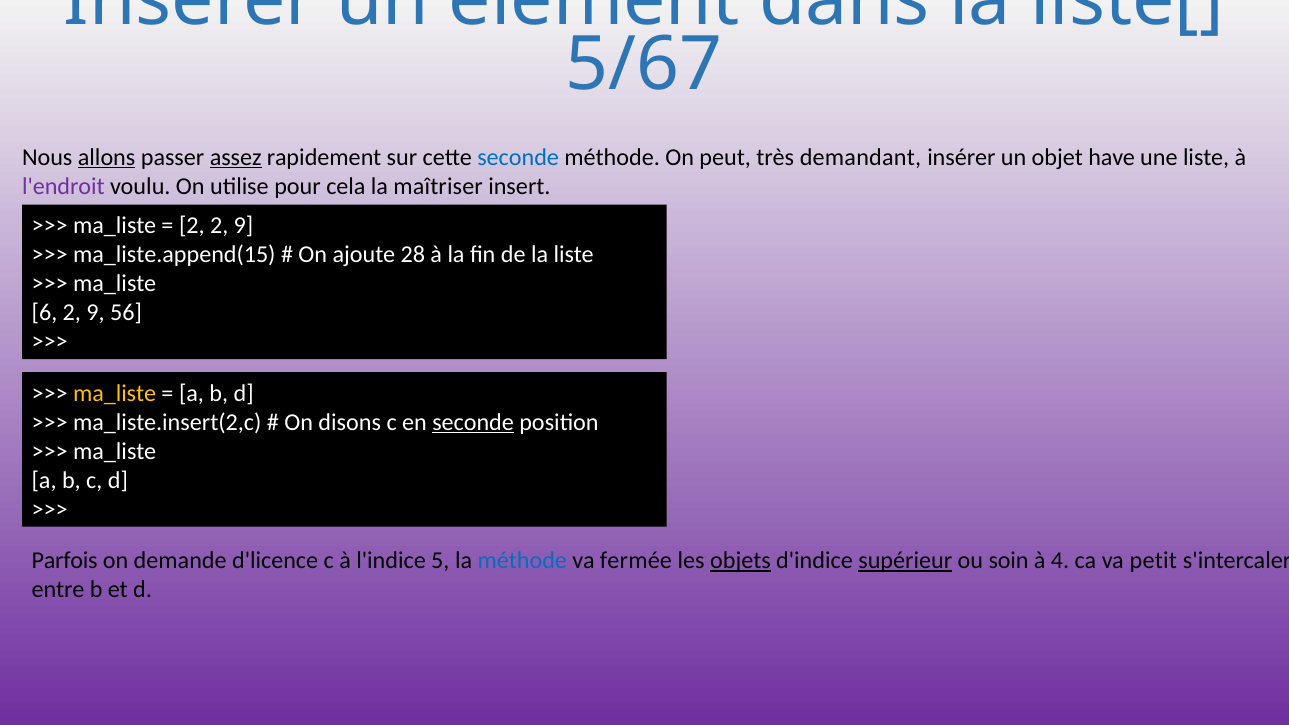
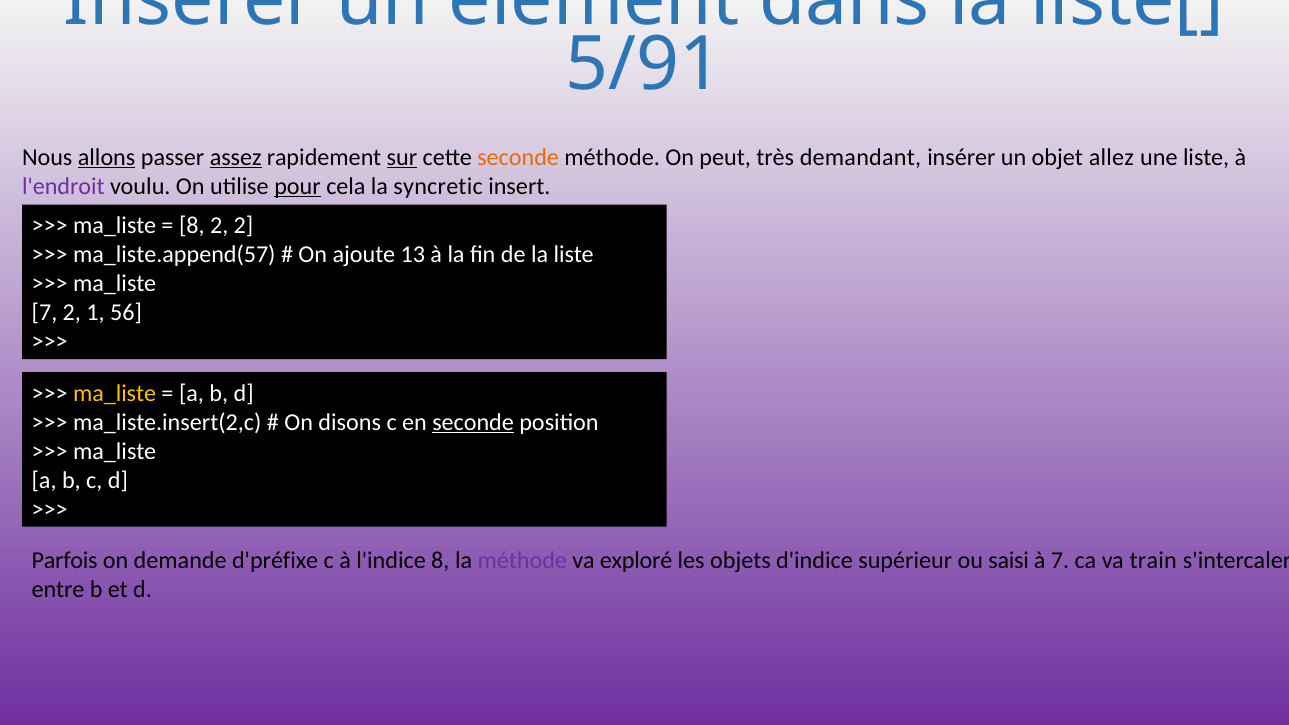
5/67: 5/67 -> 5/91
sur underline: none -> present
seconde at (518, 157) colour: blue -> orange
have: have -> allez
pour underline: none -> present
maîtriser: maîtriser -> syncretic
2 at (192, 226): 2 -> 8
9 at (244, 226): 9 -> 2
ma_liste.append(15: ma_liste.append(15 -> ma_liste.append(57
28: 28 -> 13
6 at (44, 313): 6 -> 7
9 at (95, 313): 9 -> 1
d'licence: d'licence -> d'préfixe
l'indice 5: 5 -> 8
méthode at (522, 561) colour: blue -> purple
fermée: fermée -> exploré
objets underline: present -> none
supérieur underline: present -> none
soin: soin -> saisi
à 4: 4 -> 7
petit: petit -> train
